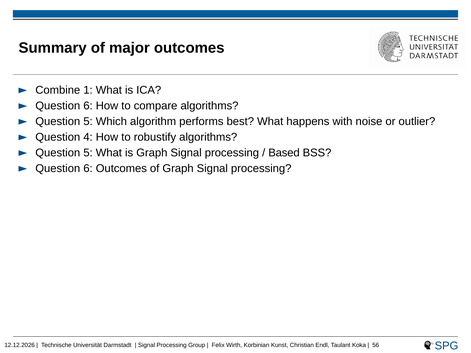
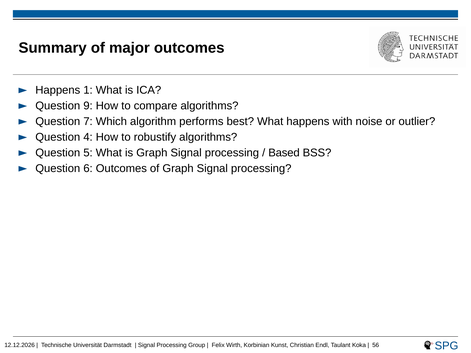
Combine at (58, 90): Combine -> Happens
6 at (88, 106): 6 -> 9
5 at (88, 121): 5 -> 7
